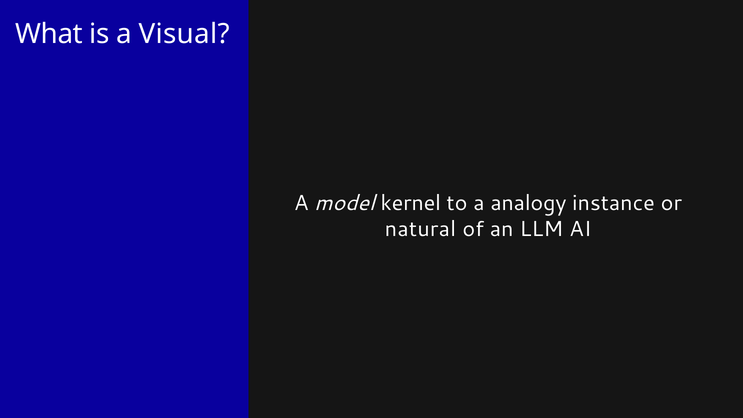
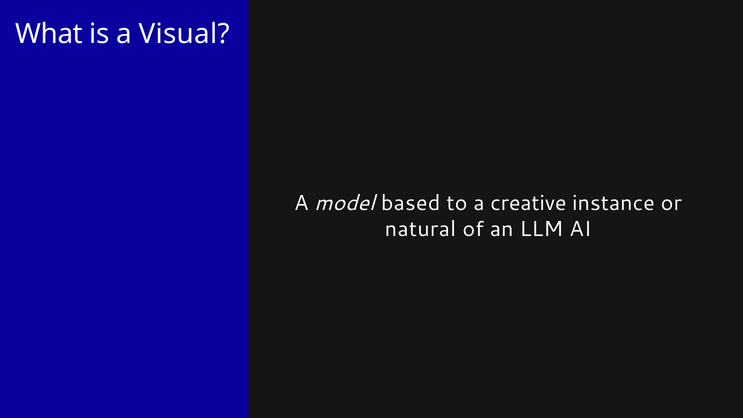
kernel: kernel -> based
analogy: analogy -> creative
